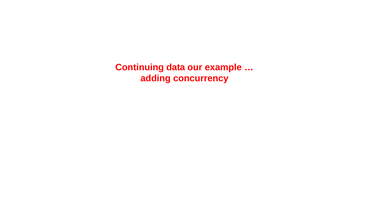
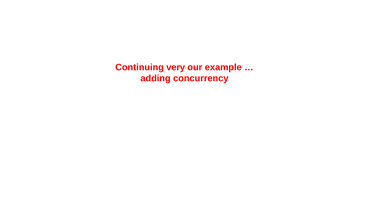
data: data -> very
